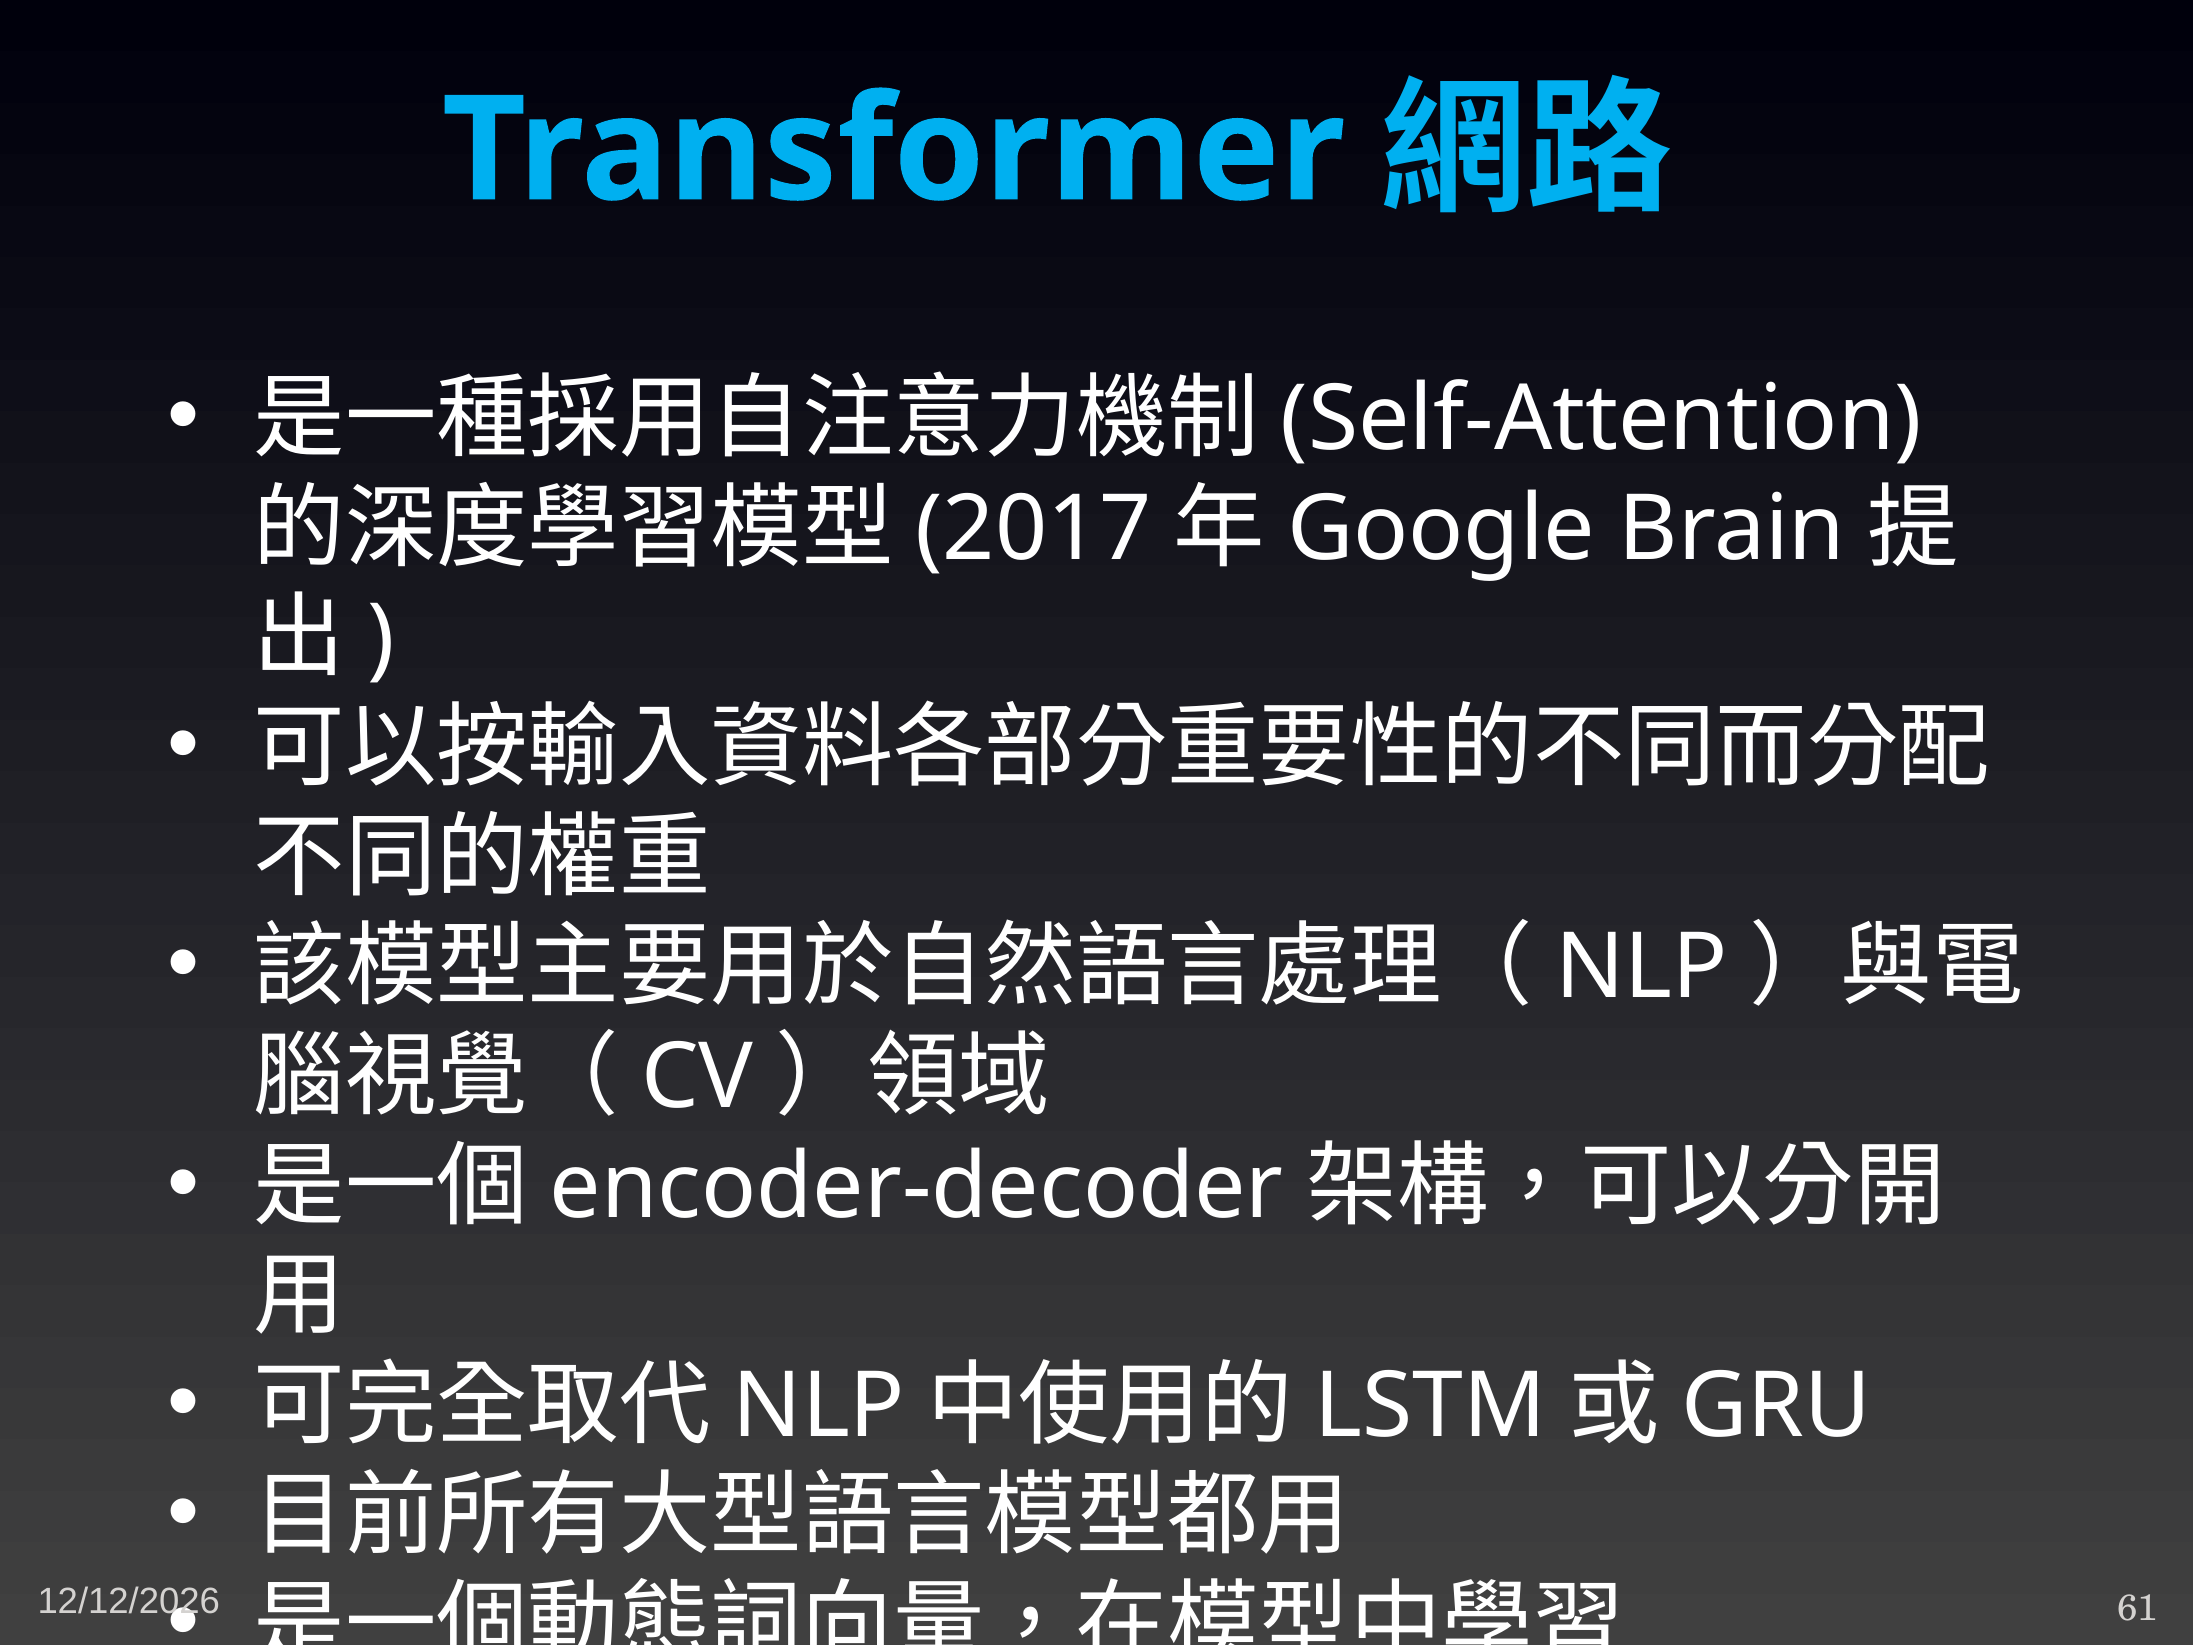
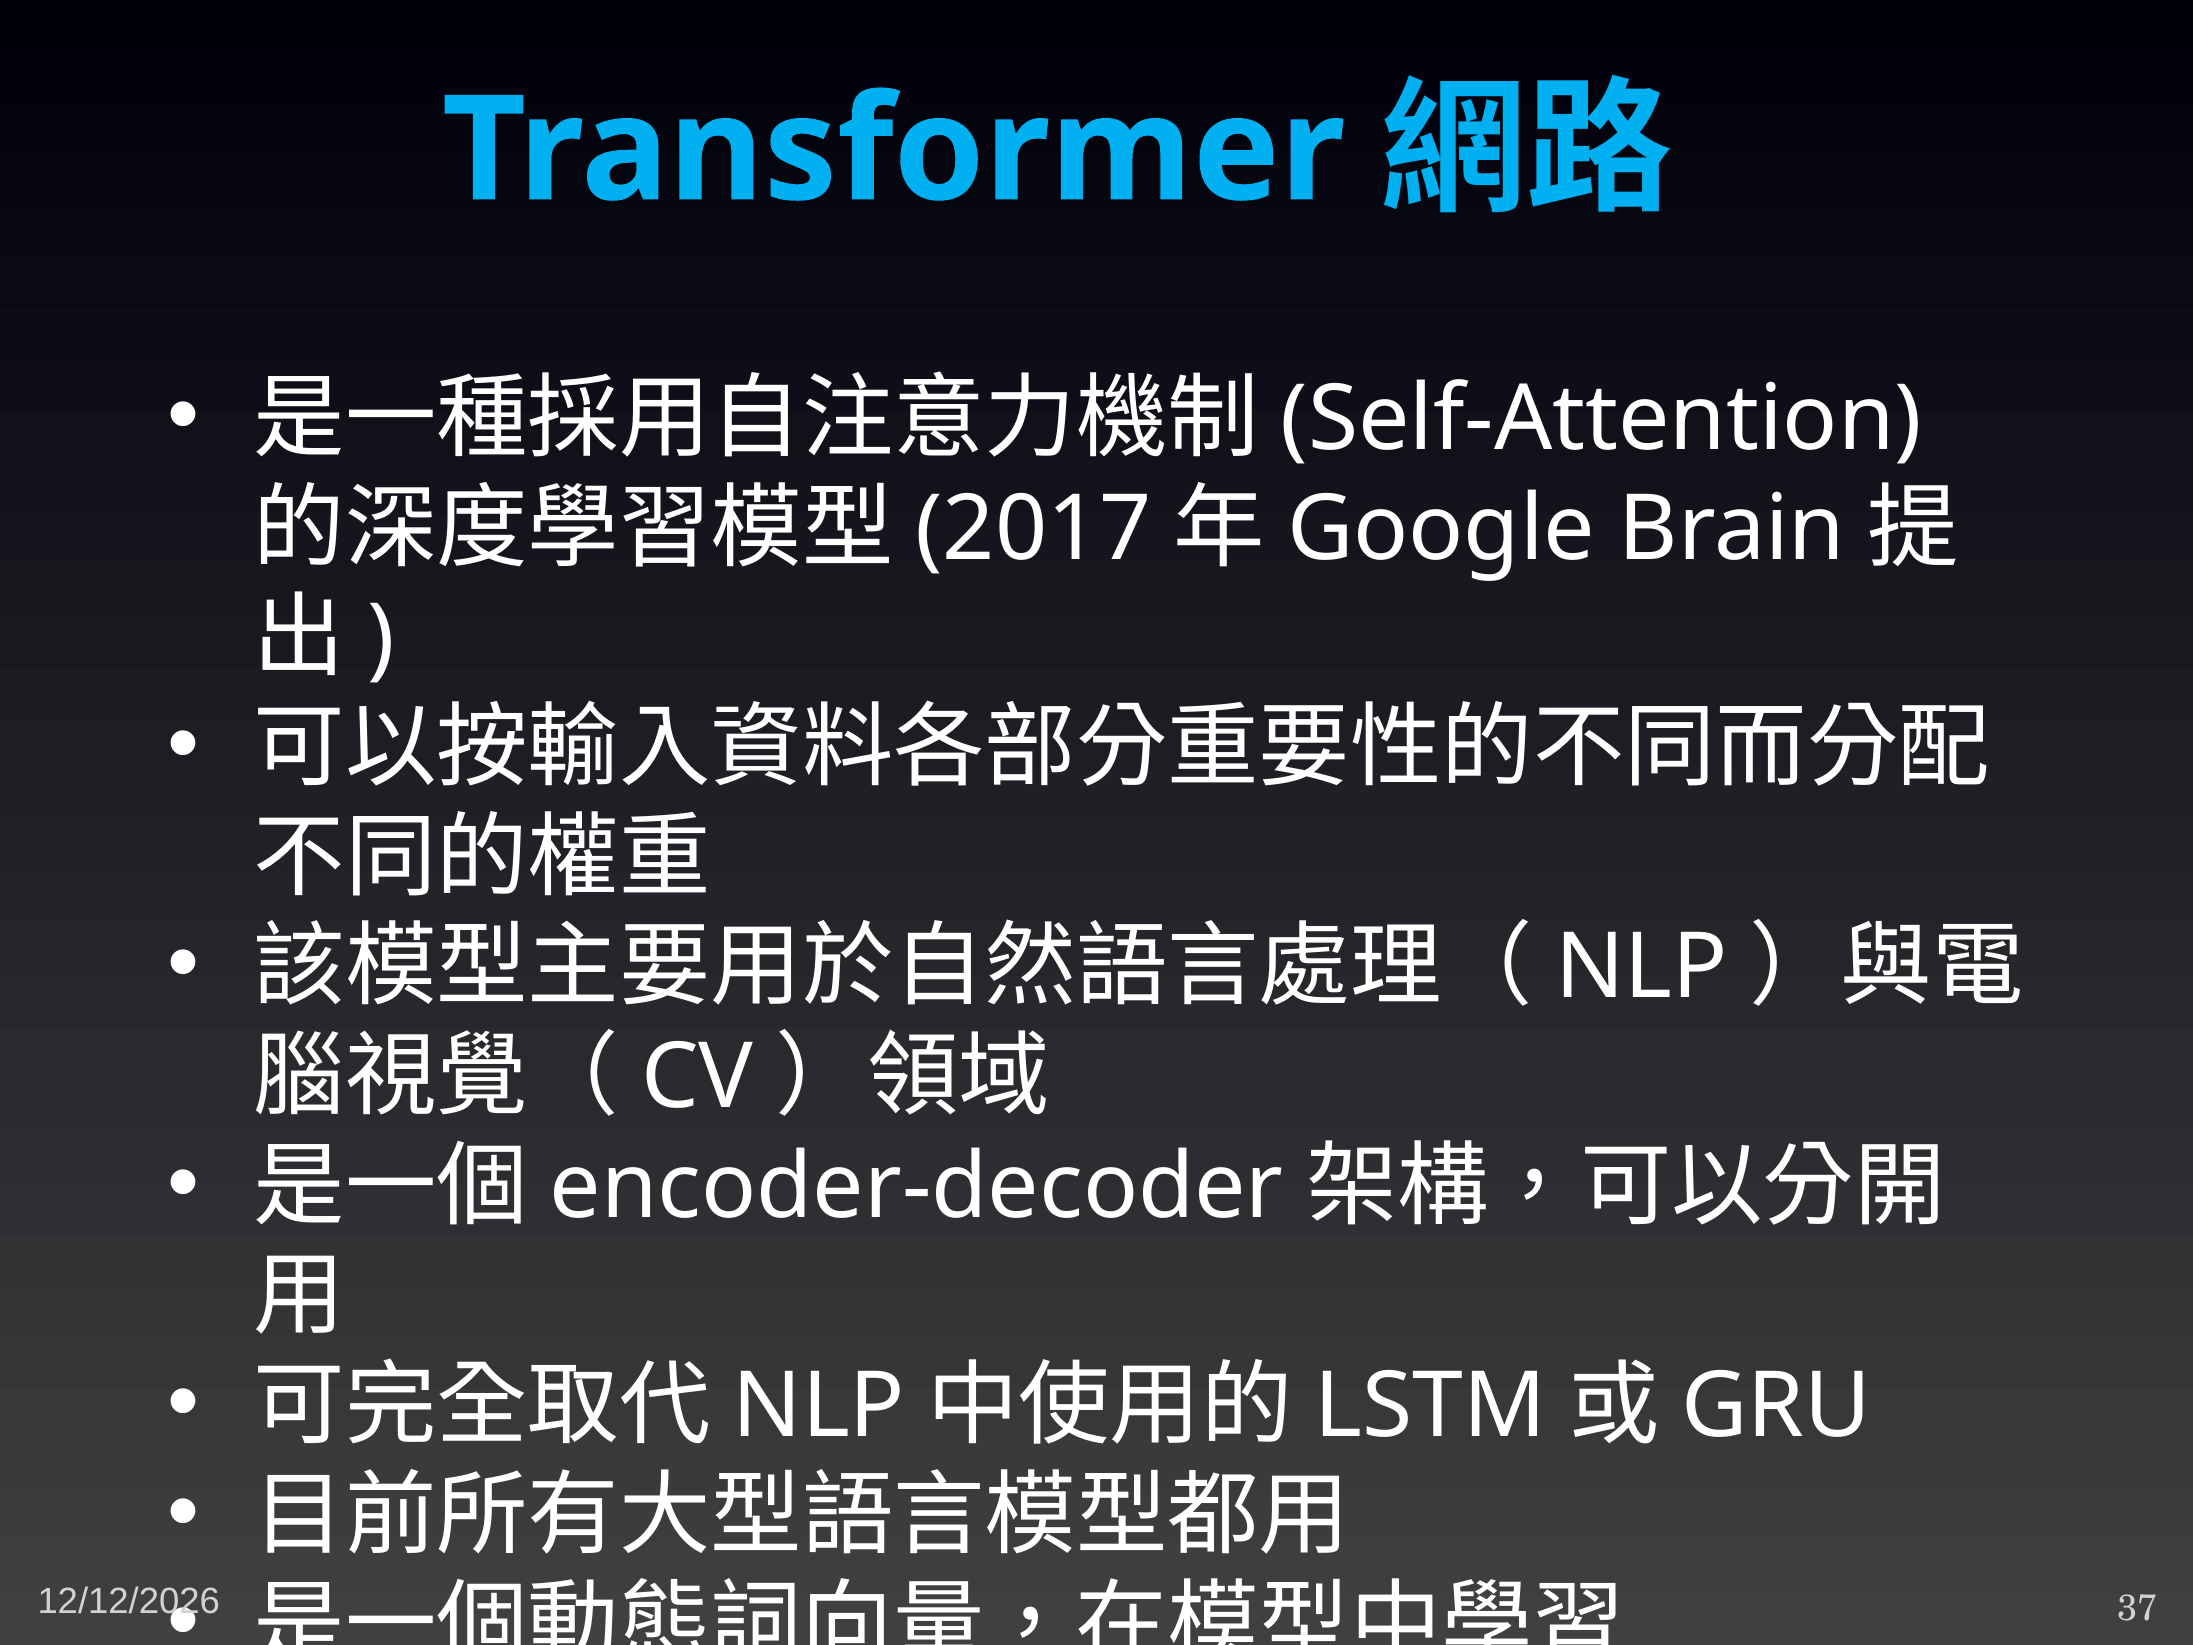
61: 61 -> 37
